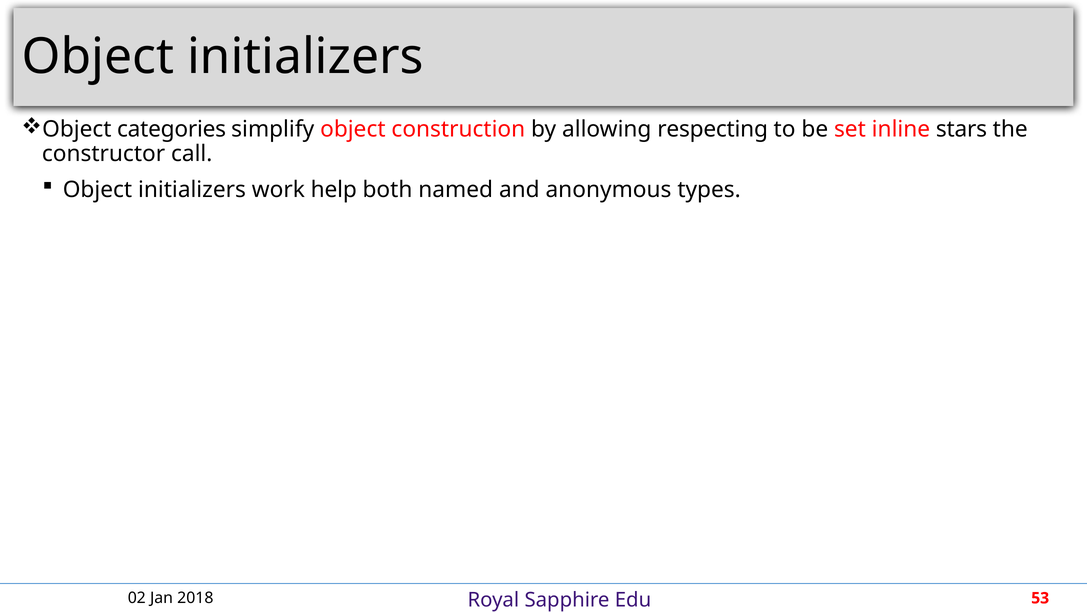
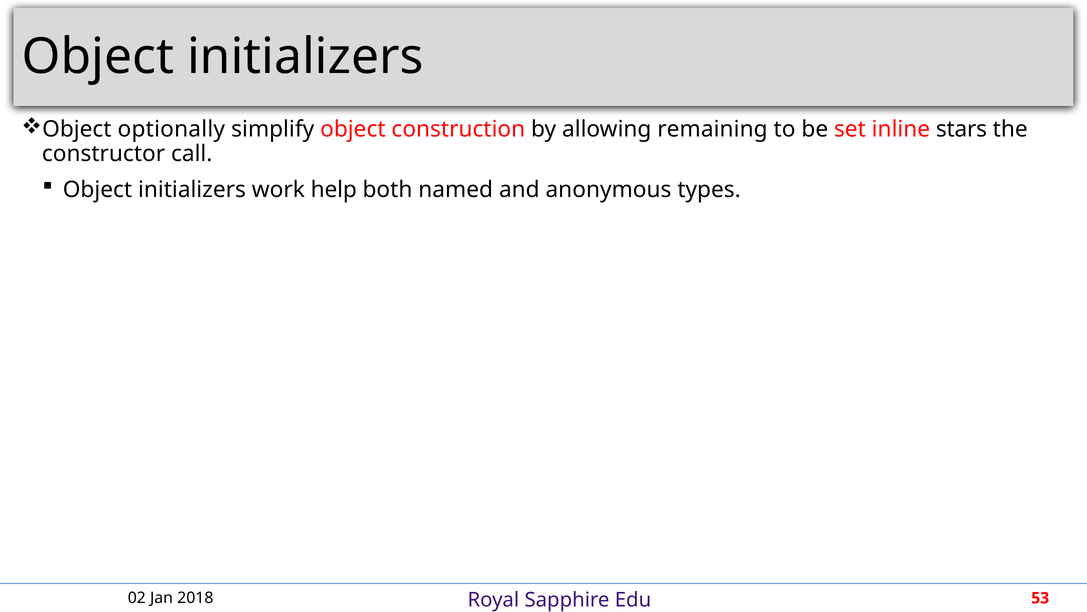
categories: categories -> optionally
respecting: respecting -> remaining
